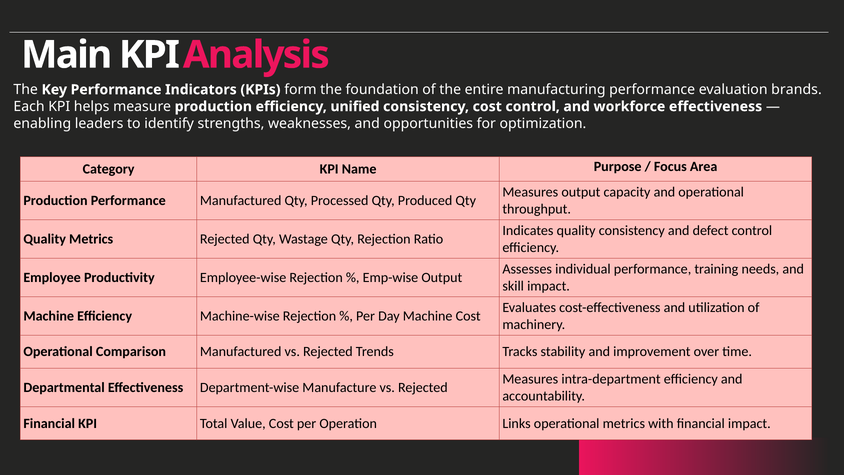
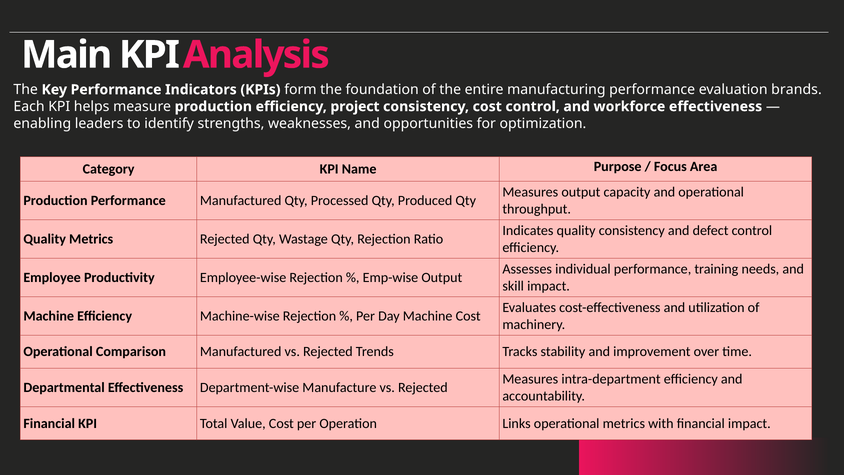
unified: unified -> project
